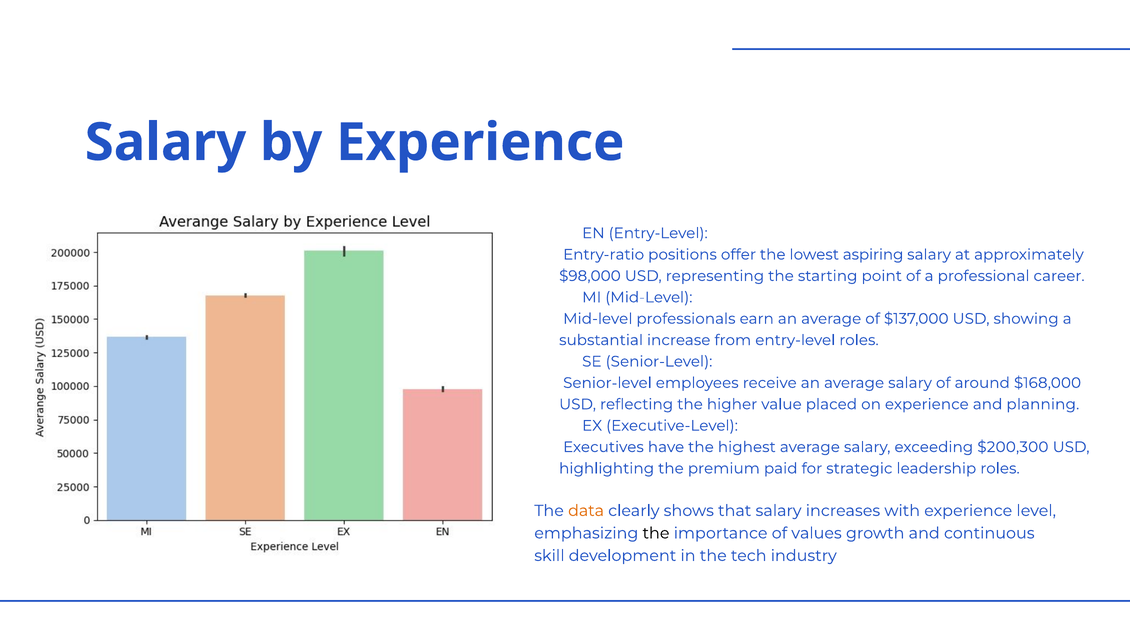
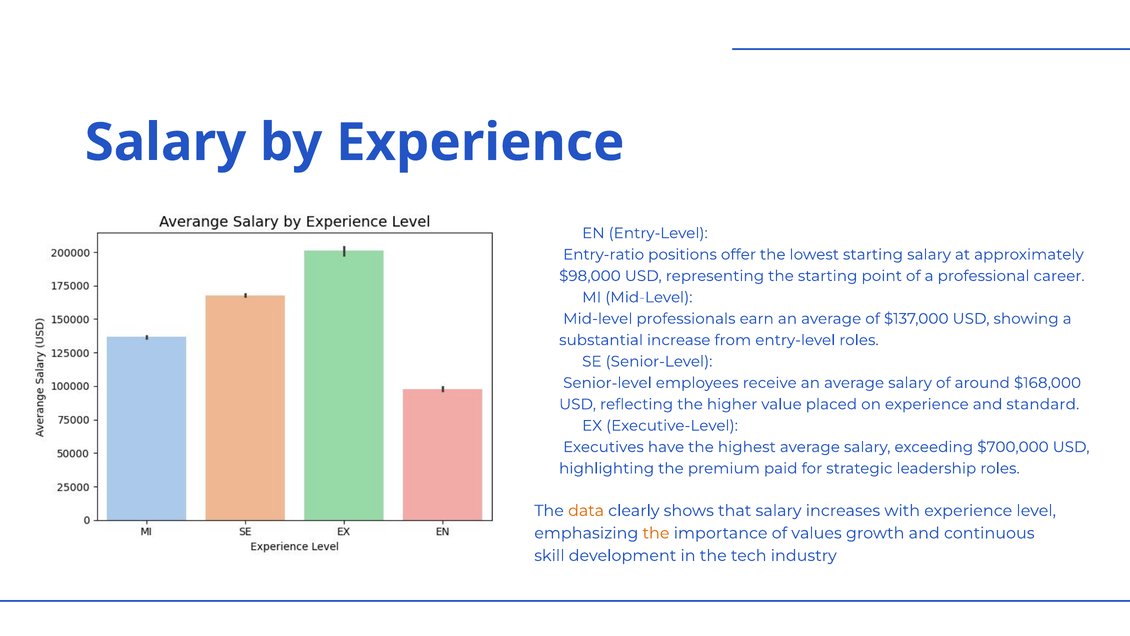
lowest aspiring: aspiring -> starting
planning: planning -> standard
$200,300: $200,300 -> $700,000
the at (656, 533) colour: black -> orange
